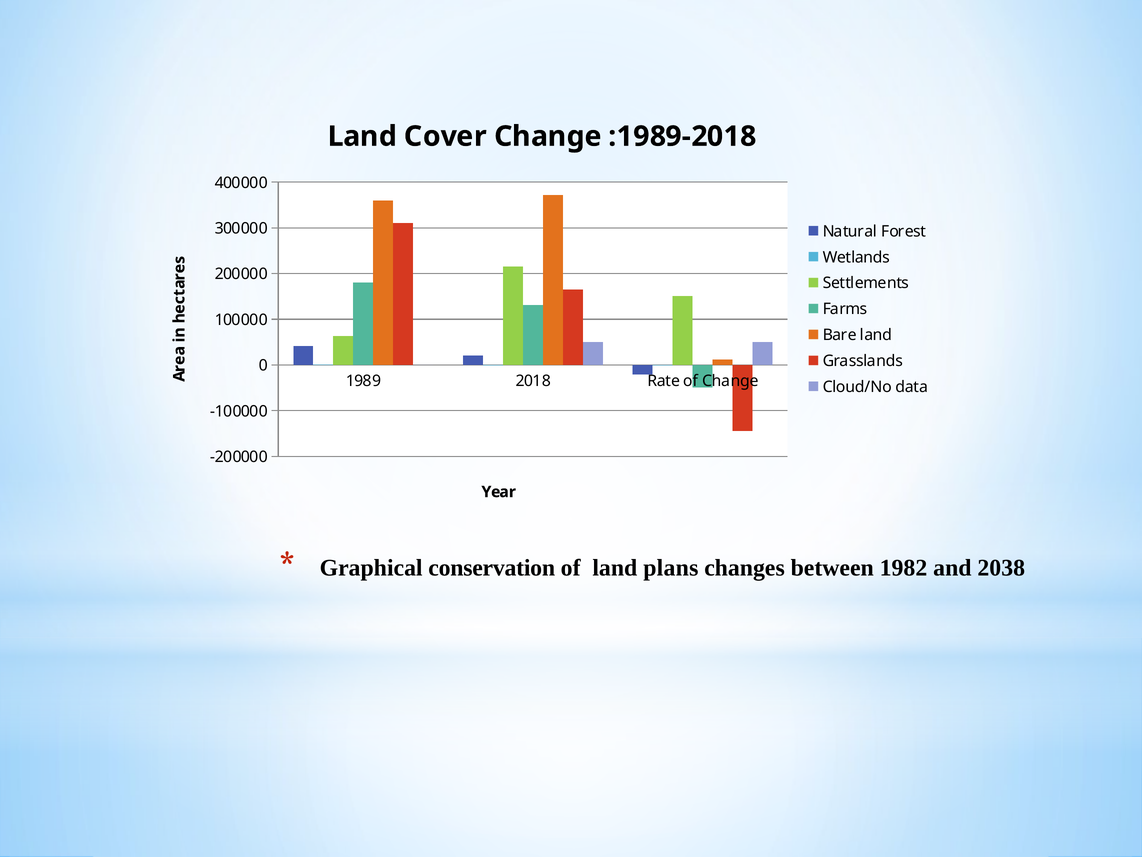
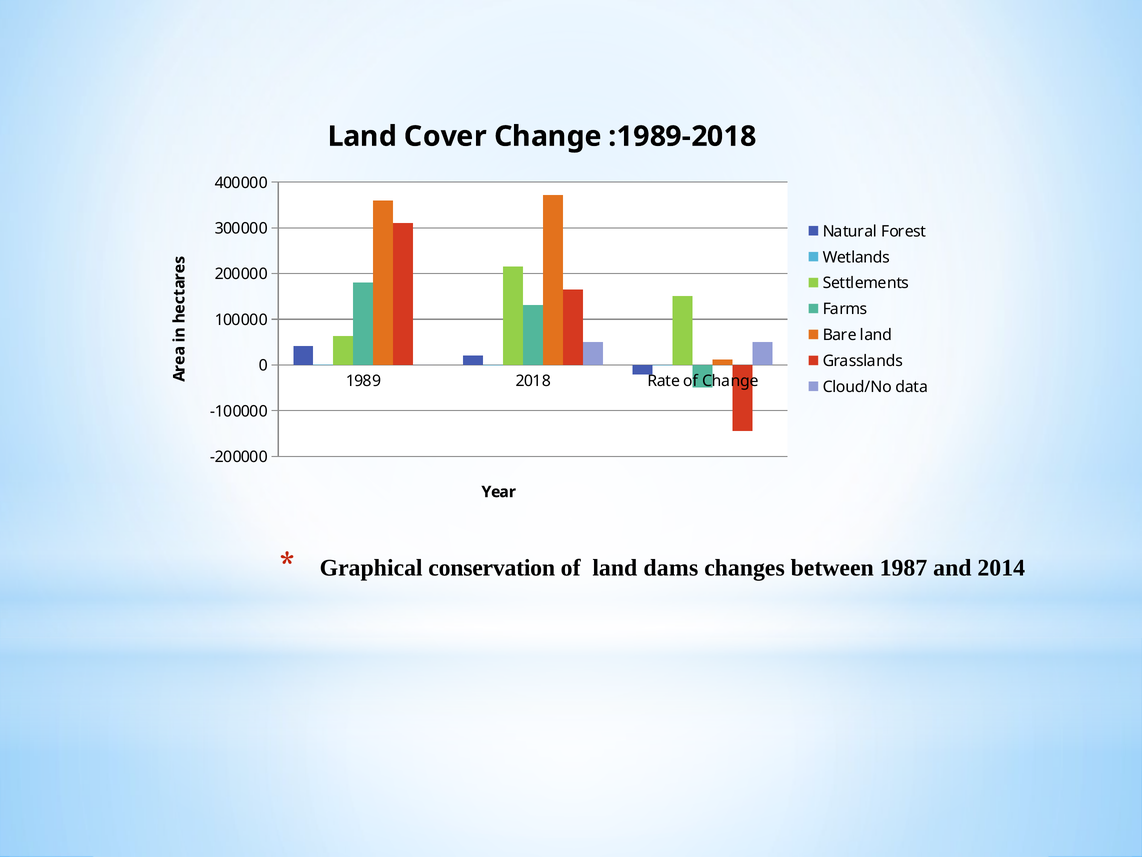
plans: plans -> dams
1982: 1982 -> 1987
2038: 2038 -> 2014
